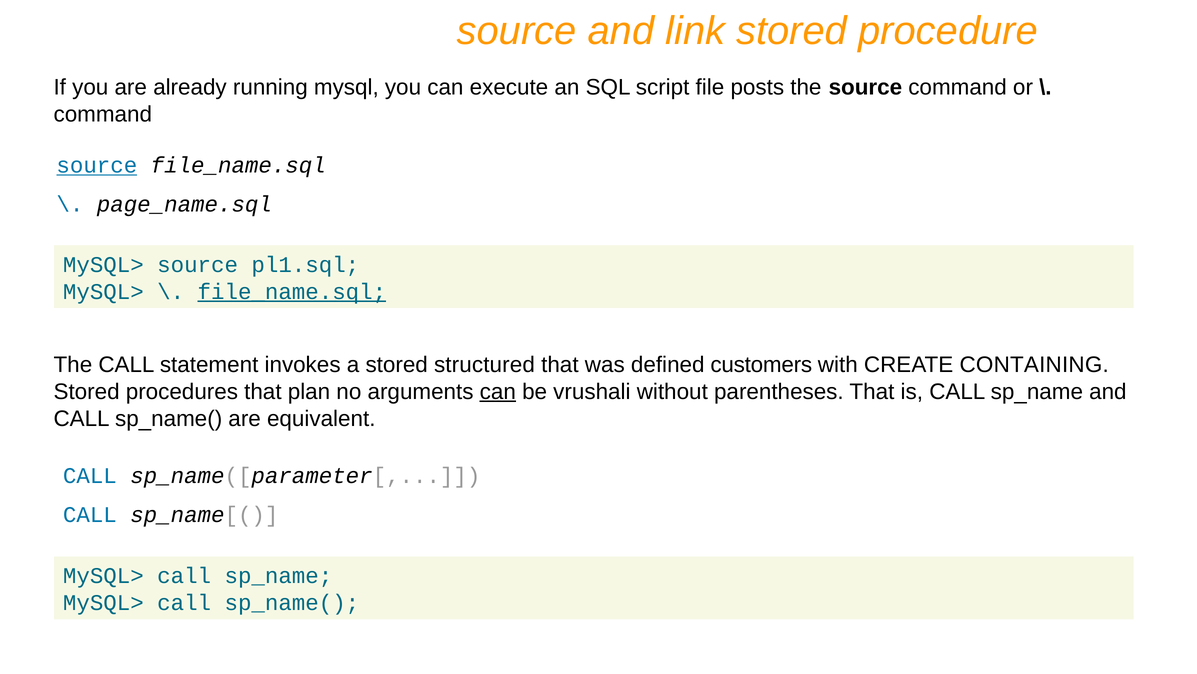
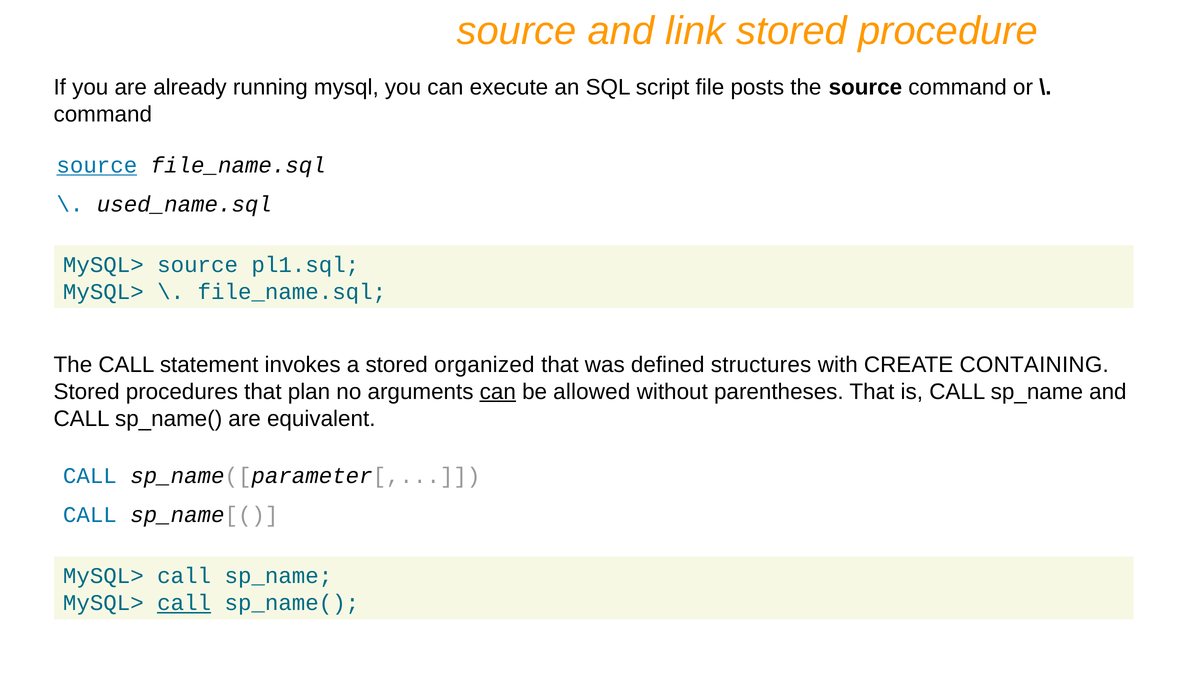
page_name.sql: page_name.sql -> used_name.sql
file_name.sql at (292, 291) underline: present -> none
structured: structured -> organized
customers: customers -> structures
vrushali: vrushali -> allowed
call at (184, 602) underline: none -> present
